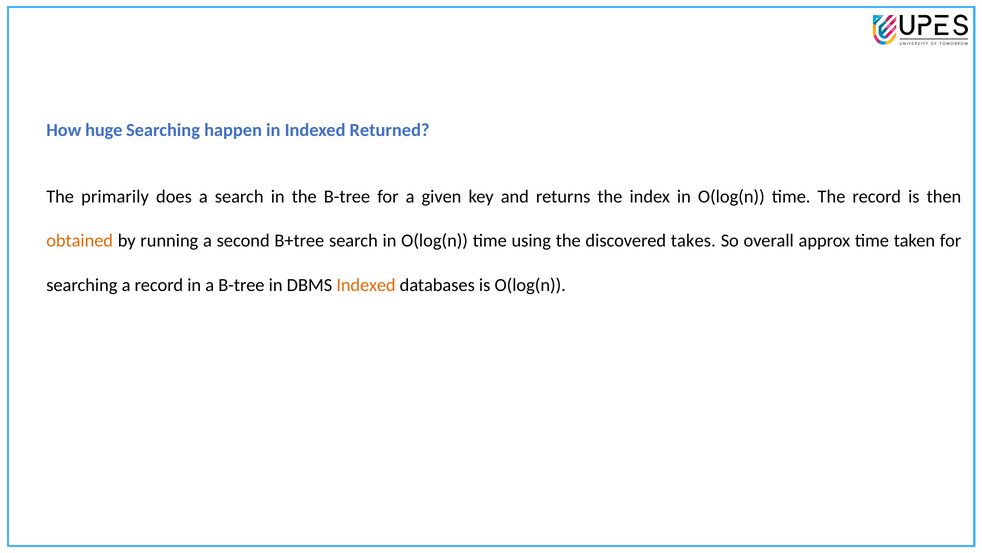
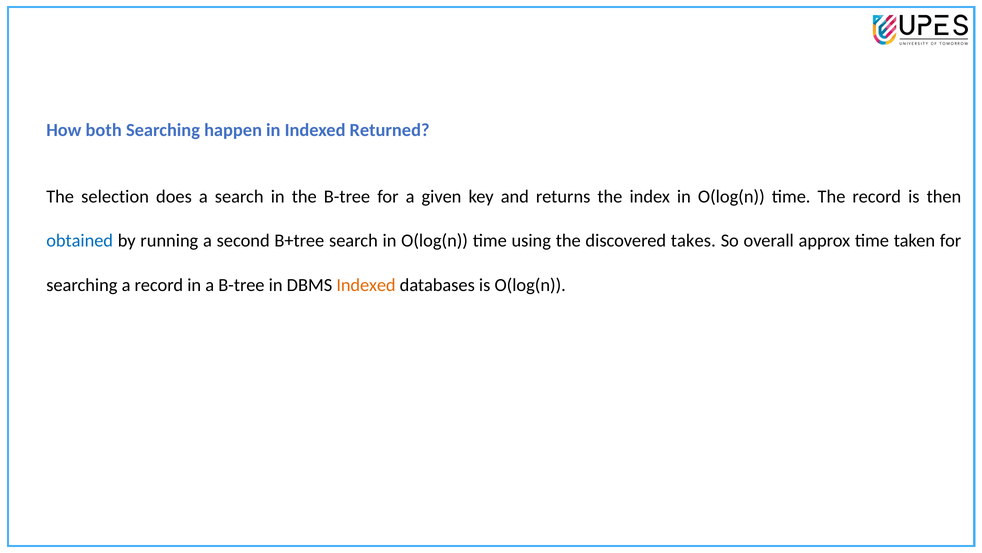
huge: huge -> both
primarily: primarily -> selection
obtained colour: orange -> blue
